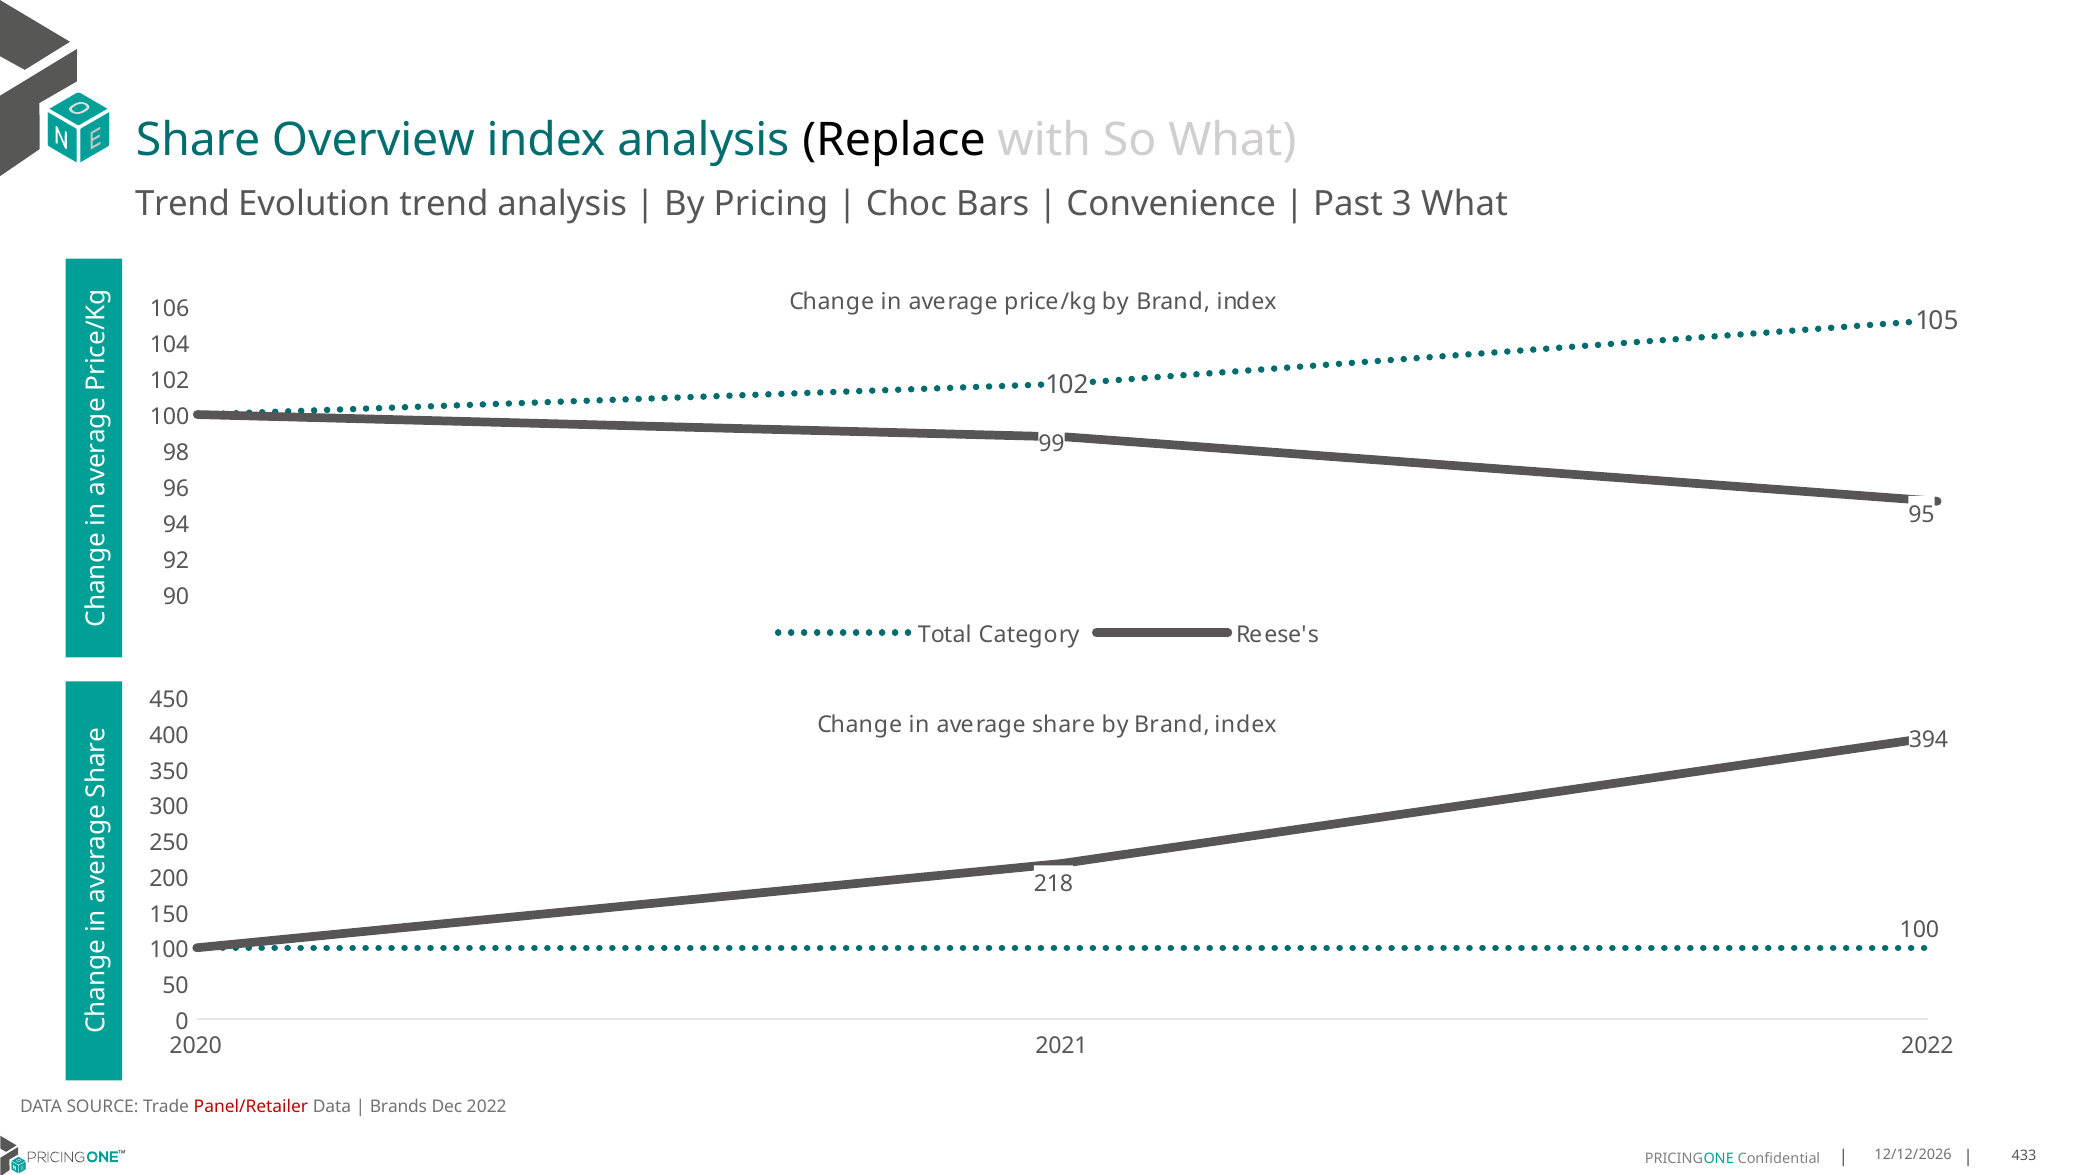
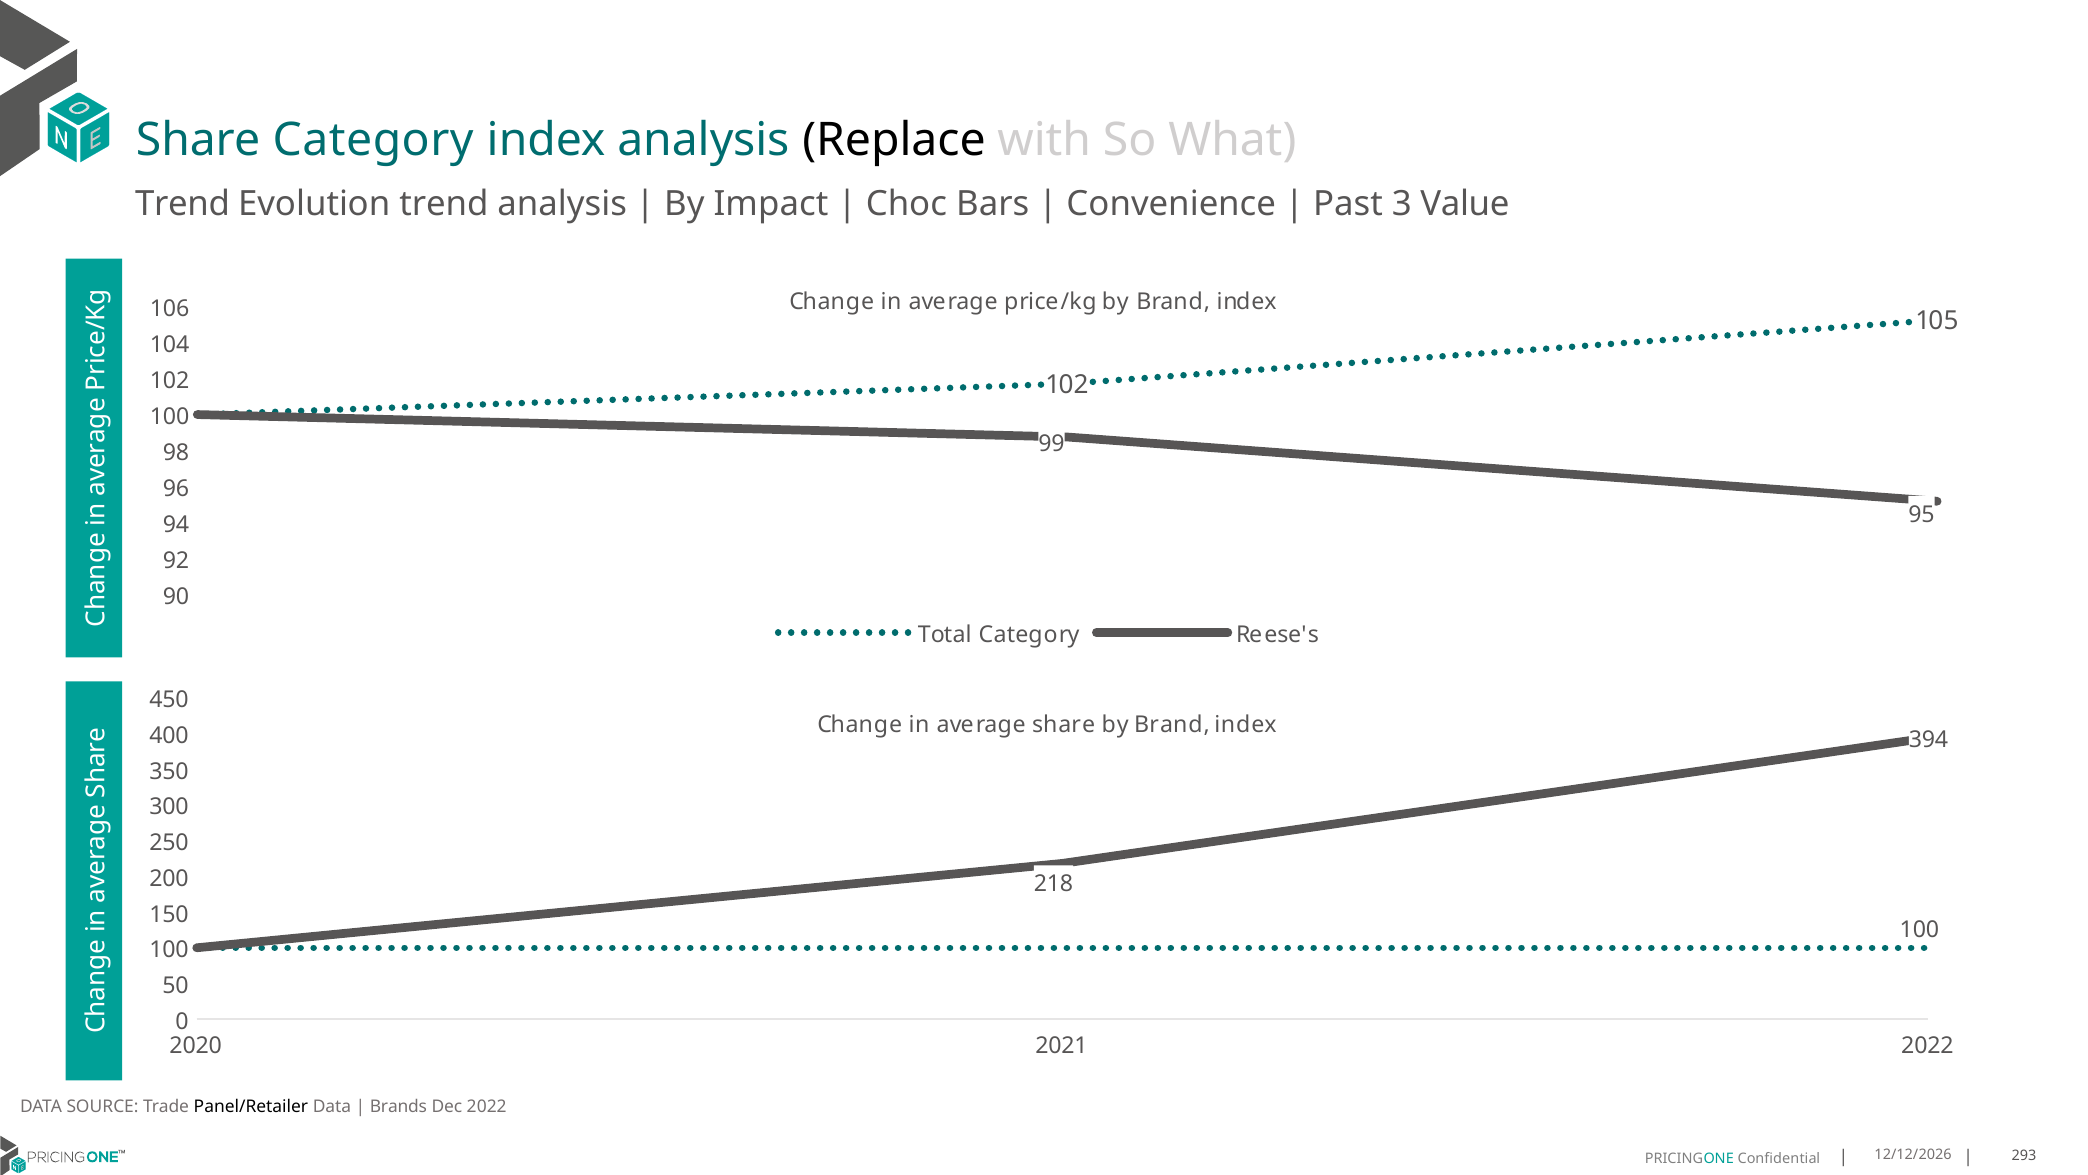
Share Overview: Overview -> Category
Pricing: Pricing -> Impact
3 What: What -> Value
Panel/Retailer colour: red -> black
433: 433 -> 293
